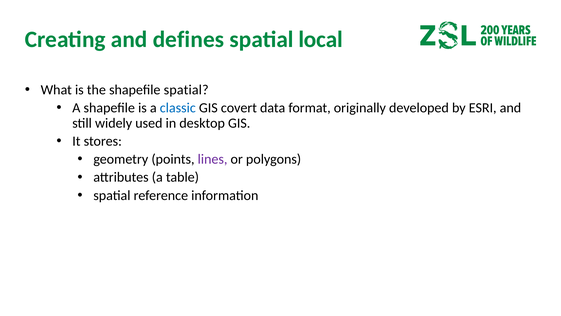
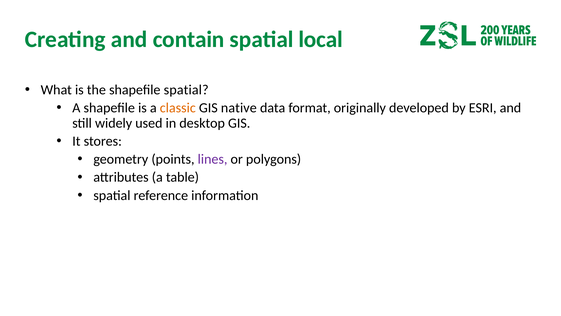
defines: defines -> contain
classic colour: blue -> orange
covert: covert -> native
